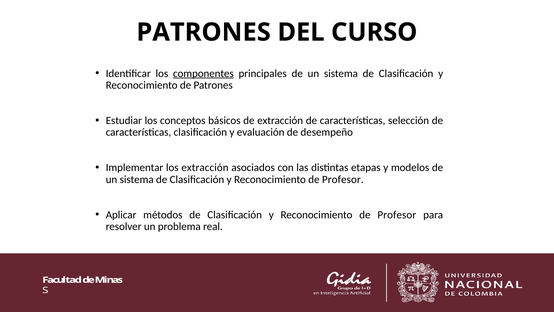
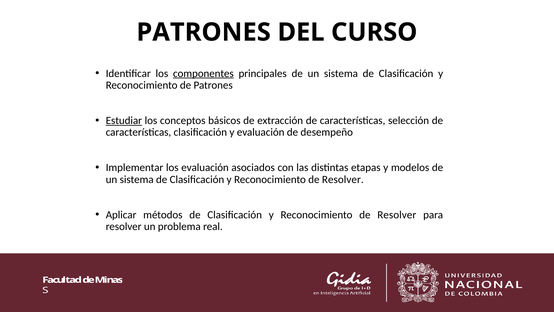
Estudiar underline: none -> present
los extracción: extracción -> evaluación
Profesor at (343, 179): Profesor -> Resolver
Profesor at (397, 214): Profesor -> Resolver
